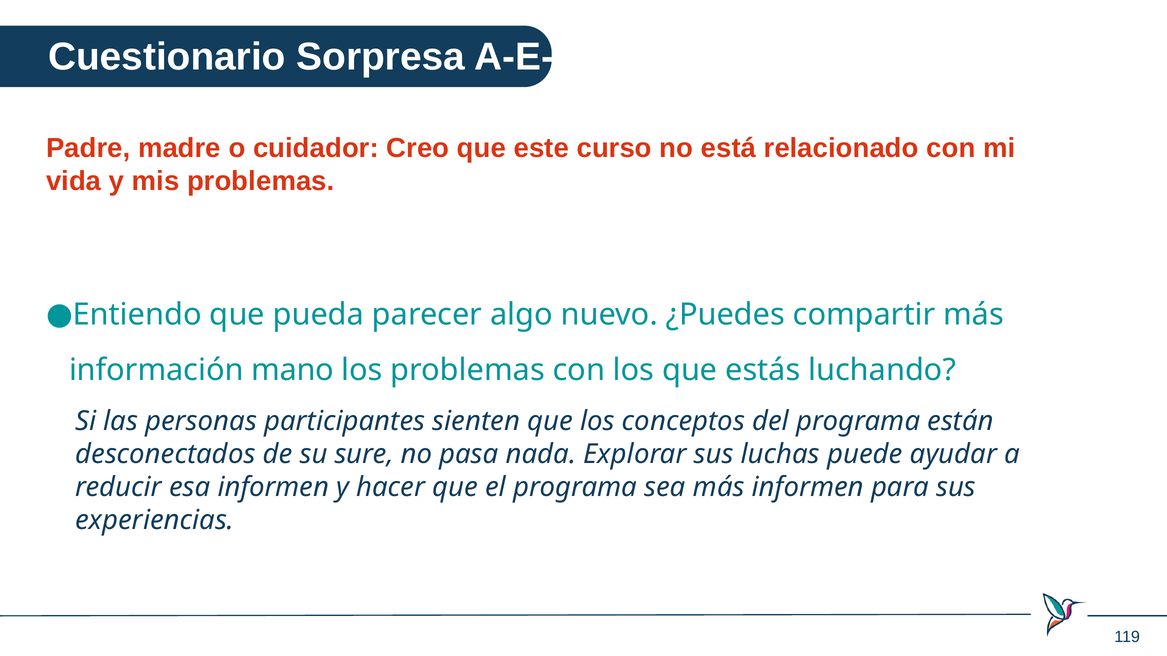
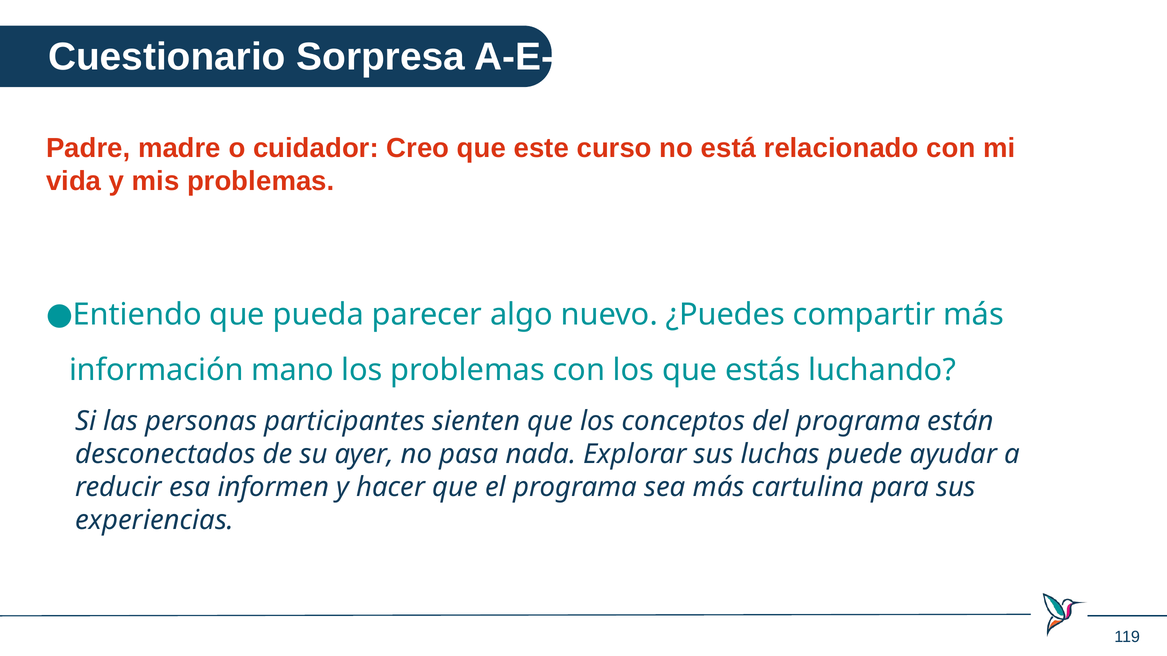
sure: sure -> ayer
más informen: informen -> cartulina
